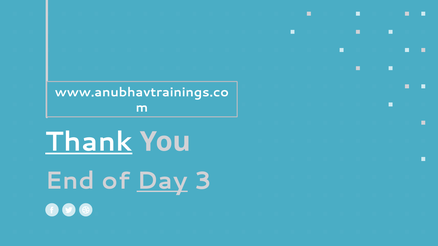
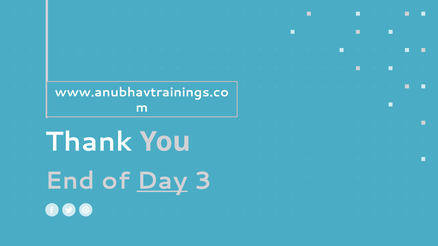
Thank underline: present -> none
